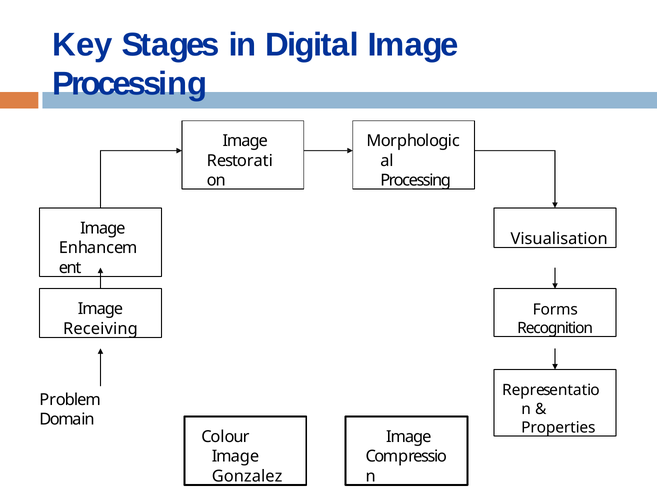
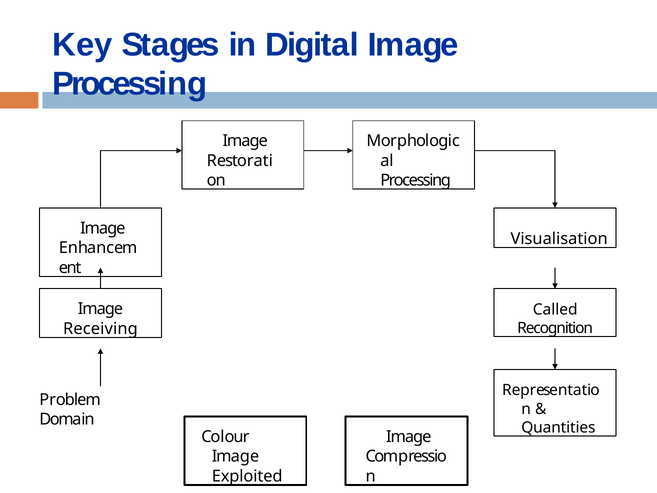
Forms: Forms -> Called
Properties: Properties -> Quantities
Gonzalez: Gonzalez -> Exploited
